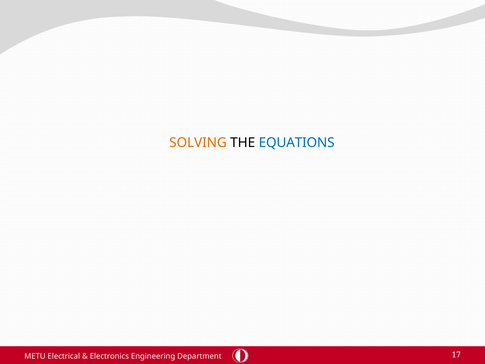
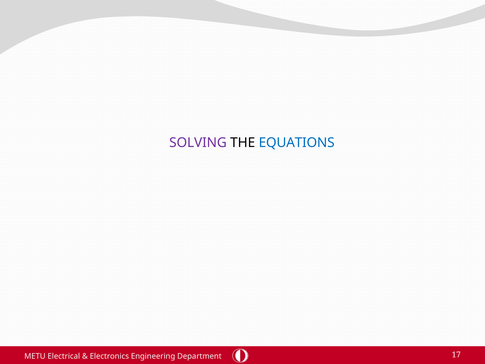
SOLVING colour: orange -> purple
